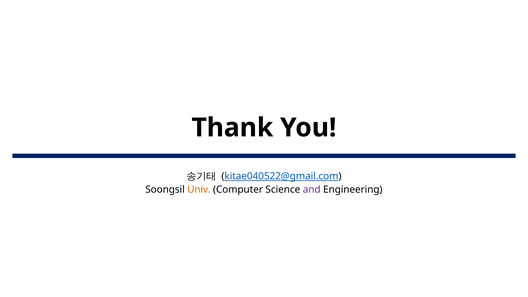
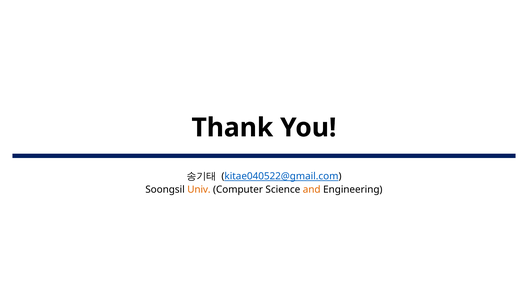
and colour: purple -> orange
